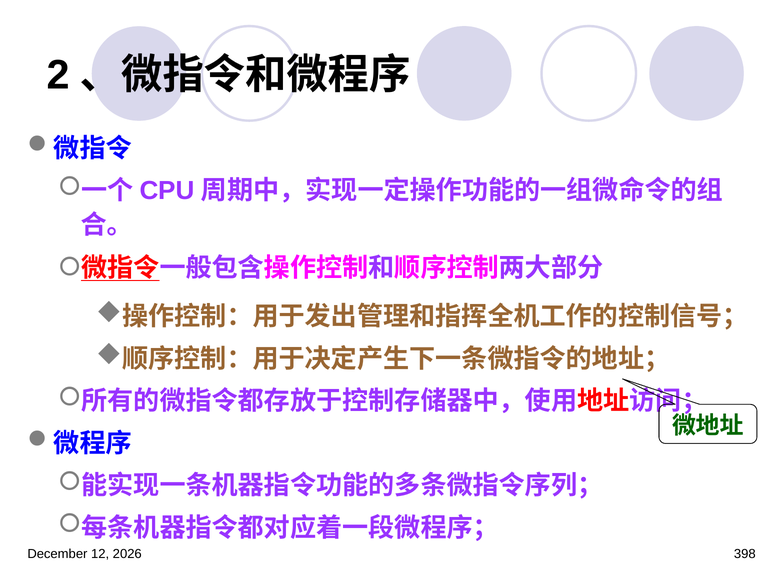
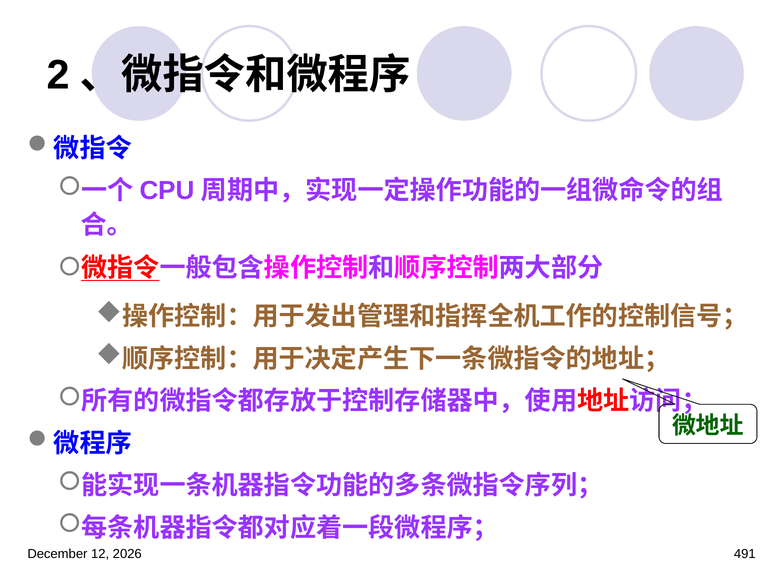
398: 398 -> 491
